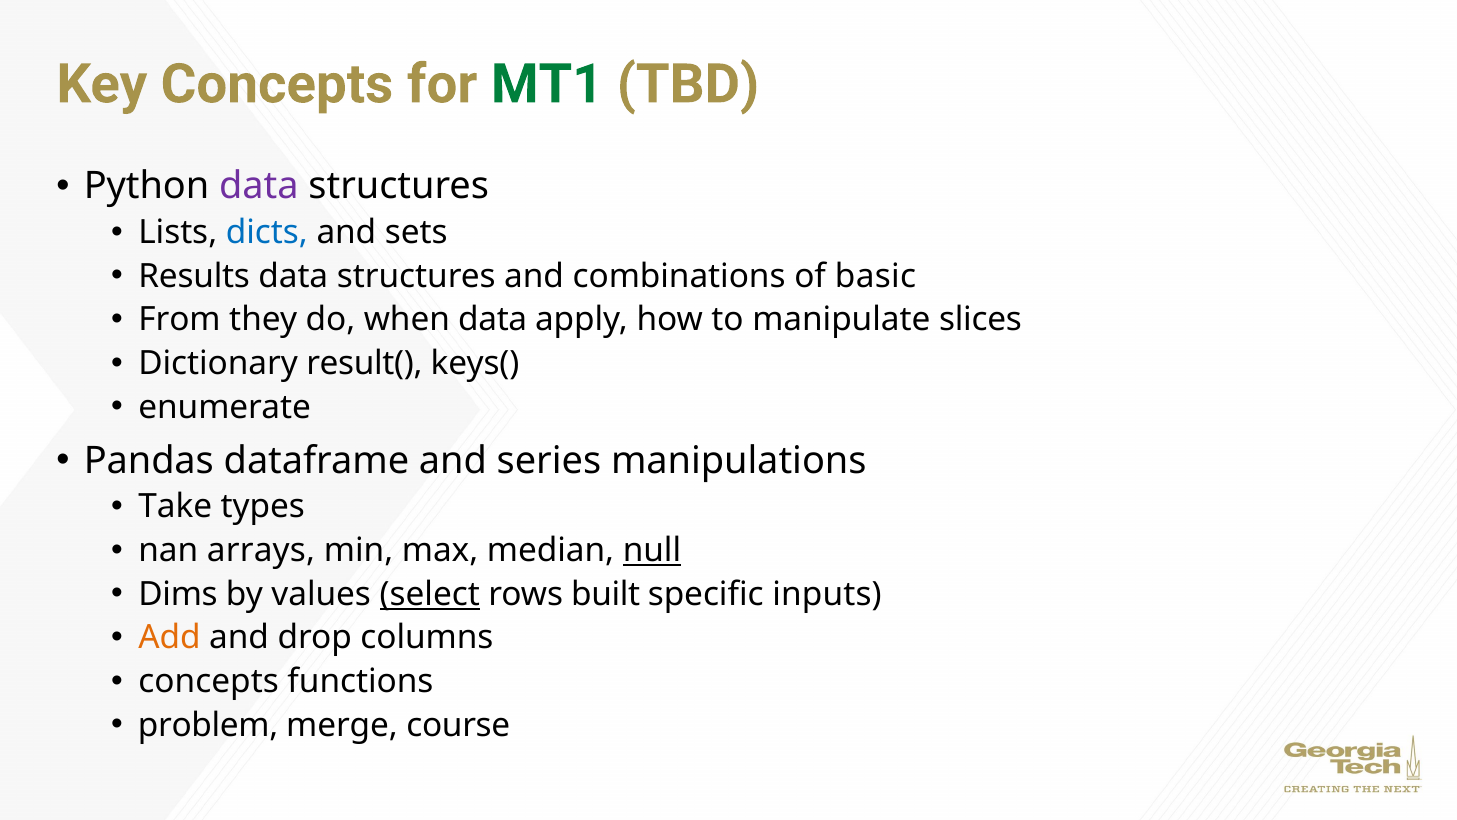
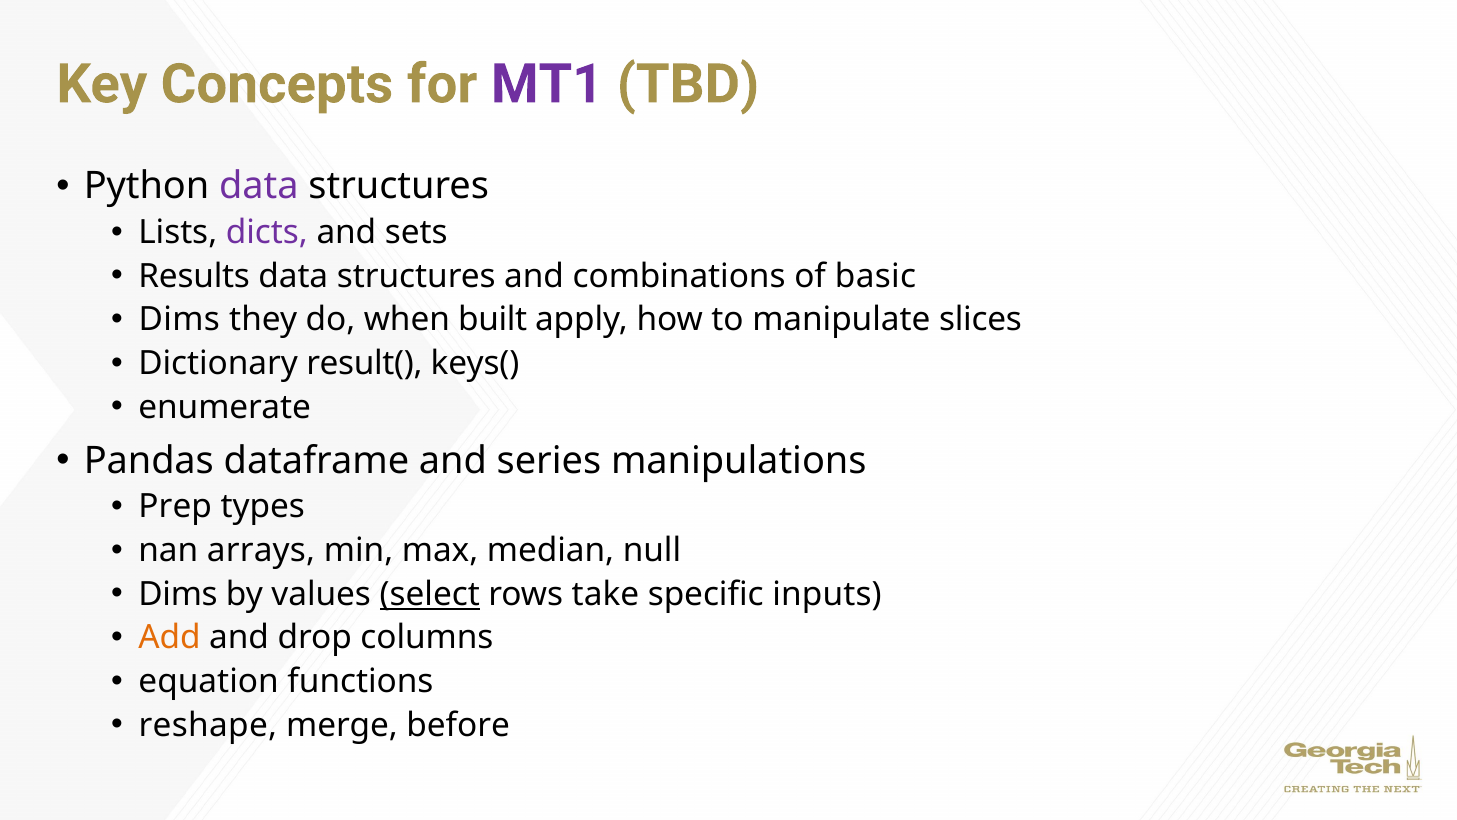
MT1 colour: green -> purple
dicts colour: blue -> purple
From at (180, 320): From -> Dims
when data: data -> built
Take: Take -> Prep
null underline: present -> none
built: built -> take
concepts at (209, 681): concepts -> equation
problem: problem -> reshape
course: course -> before
